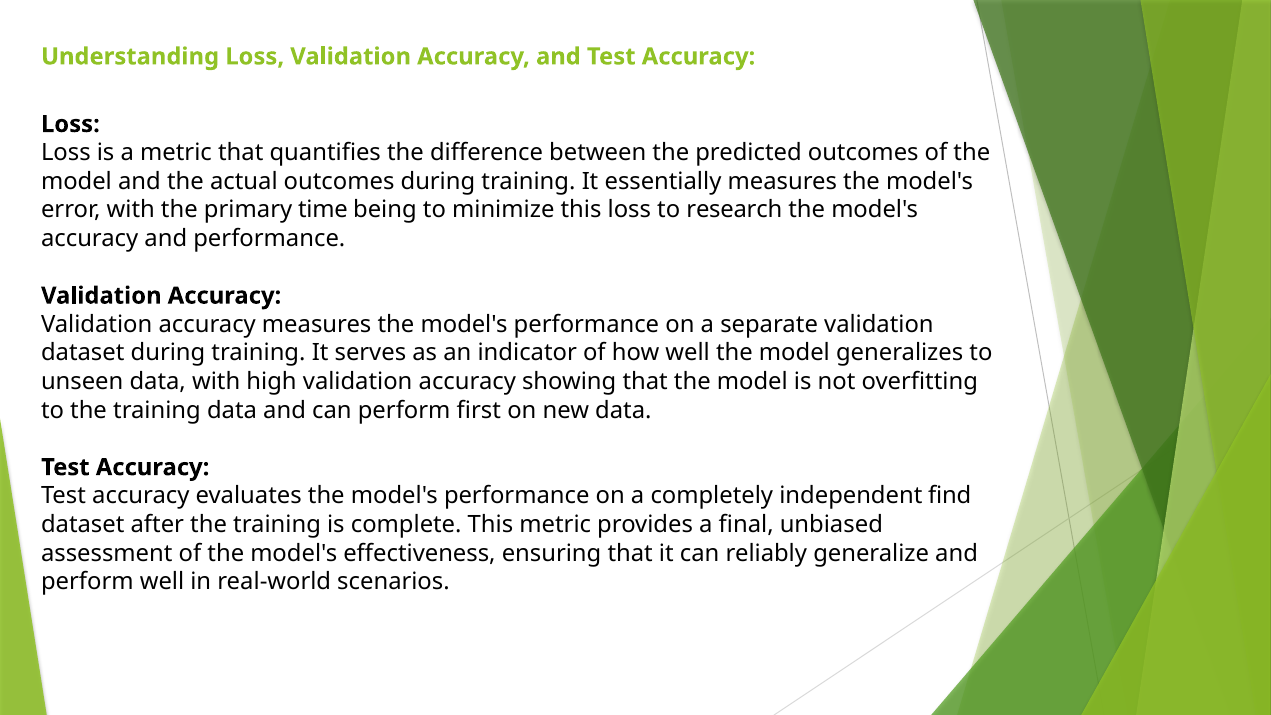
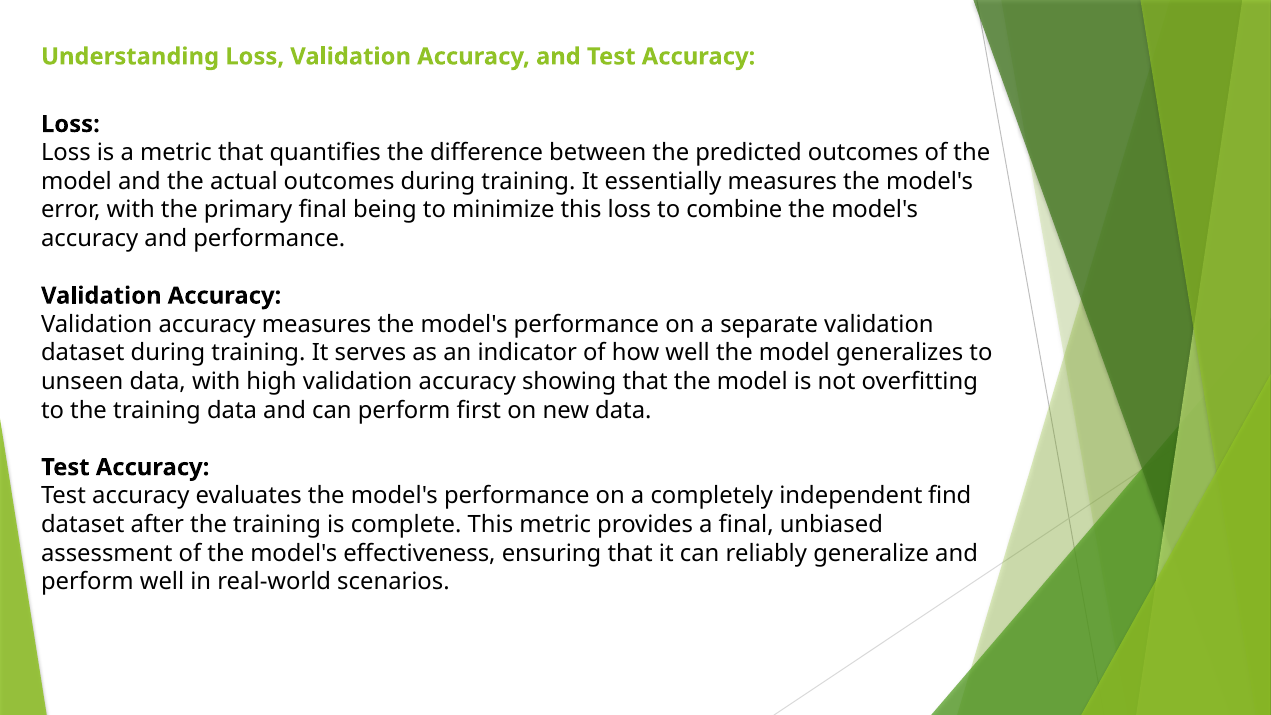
primary time: time -> final
research: research -> combine
